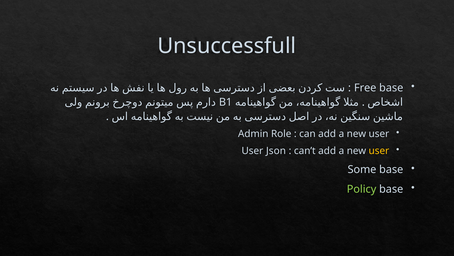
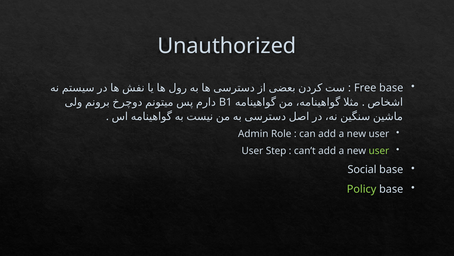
Unsuccessfull: Unsuccessfull -> Unauthorized
Json: Json -> Step
user at (379, 150) colour: yellow -> light green
Some: Some -> Social
